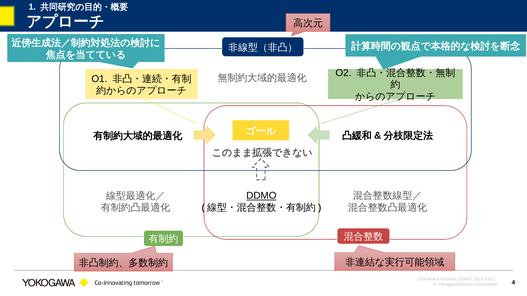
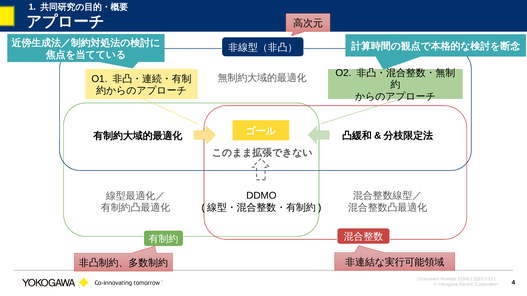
DDMO underline: present -> none
